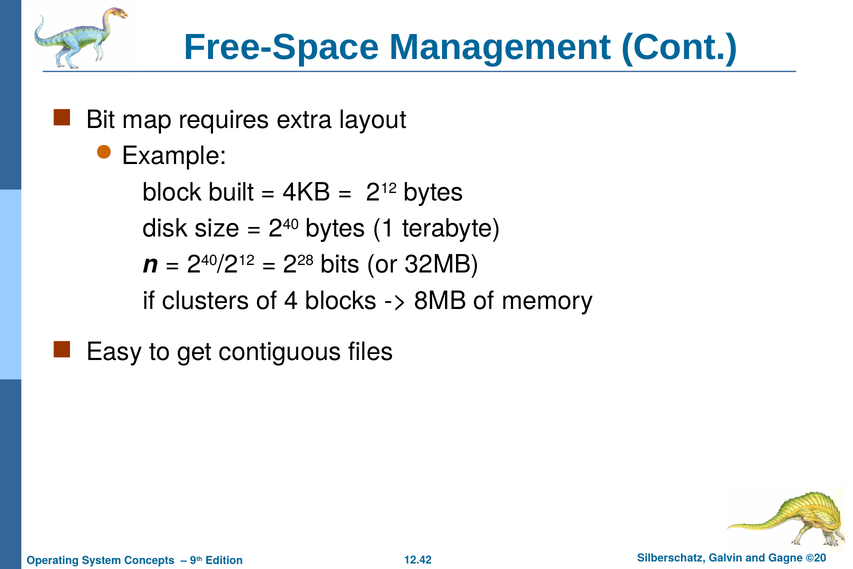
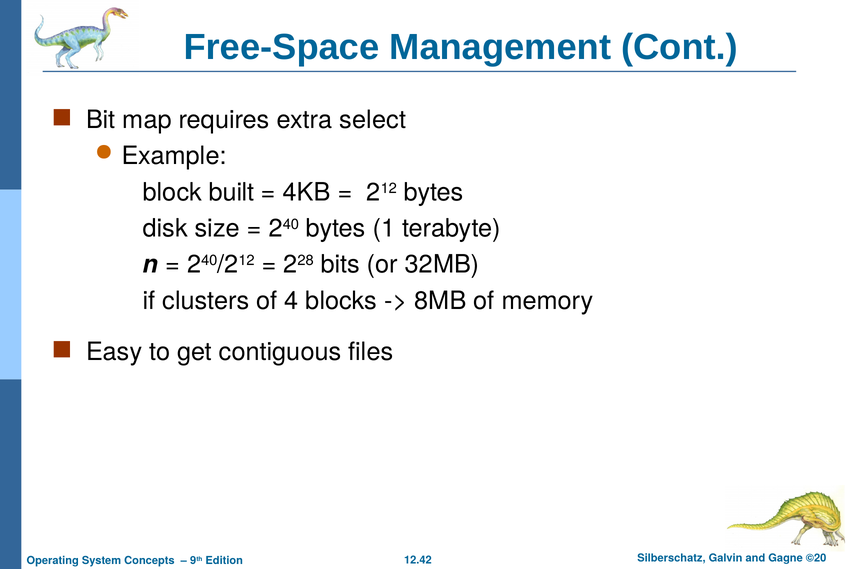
layout: layout -> select
